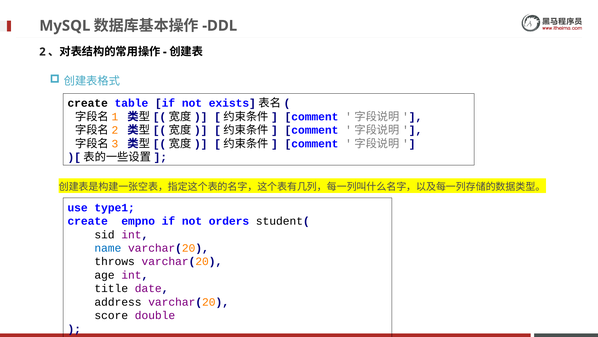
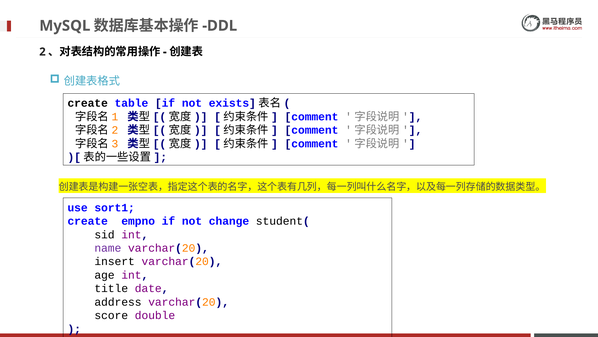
type1: type1 -> sort1
orders: orders -> change
name colour: blue -> purple
throws: throws -> insert
